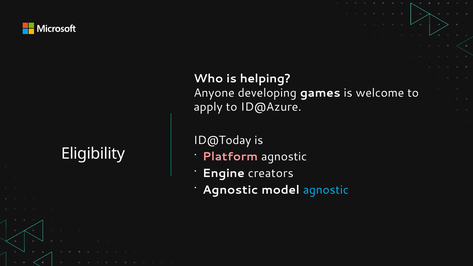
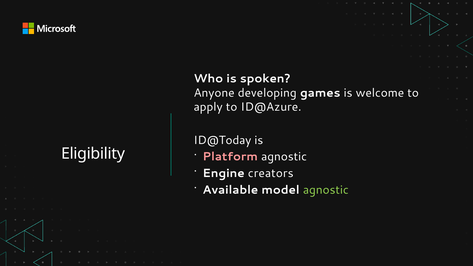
helping: helping -> spoken
Agnostic at (230, 190): Agnostic -> Available
agnostic at (326, 190) colour: light blue -> light green
